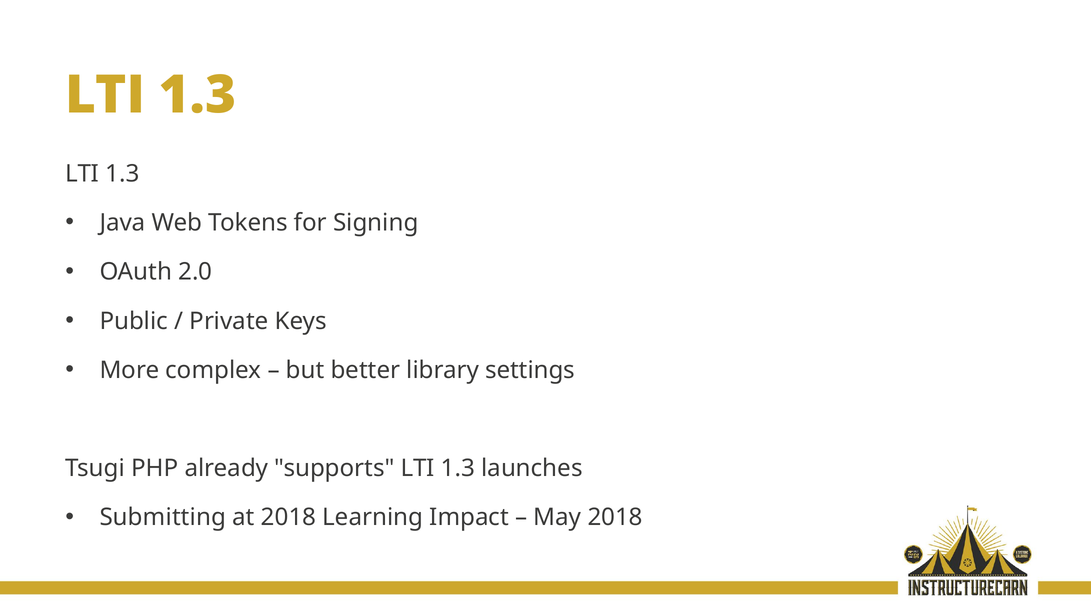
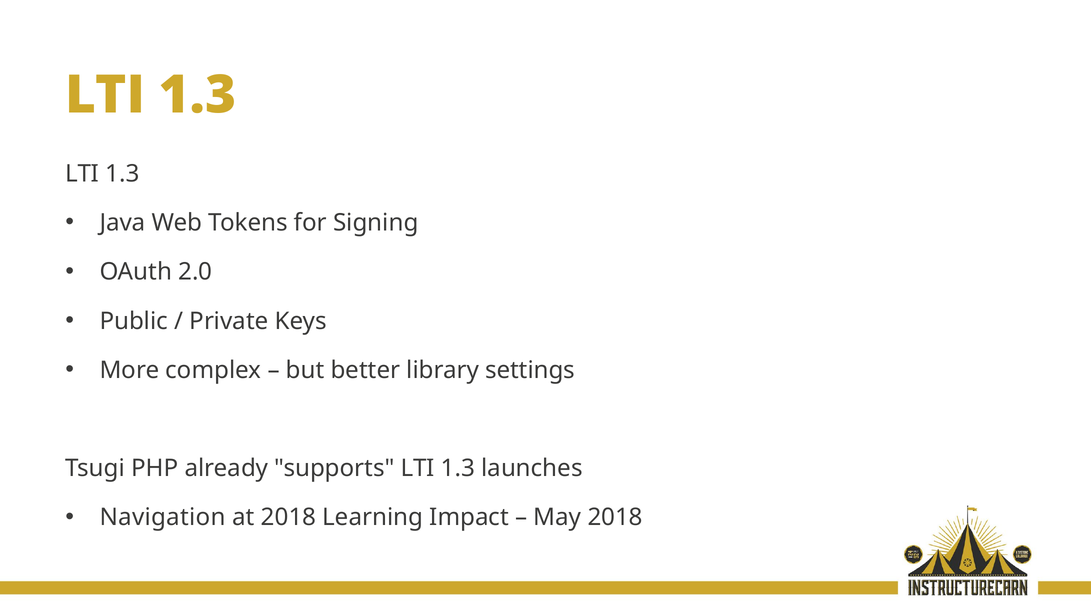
Submitting: Submitting -> Navigation
